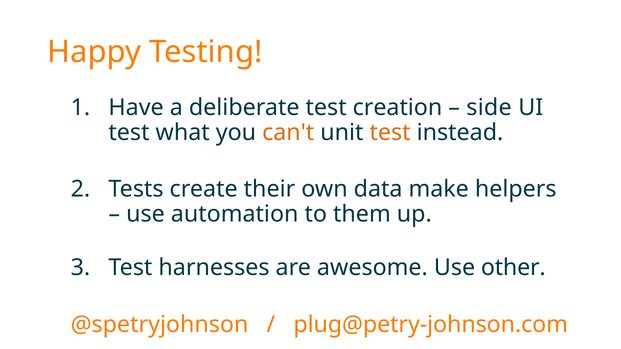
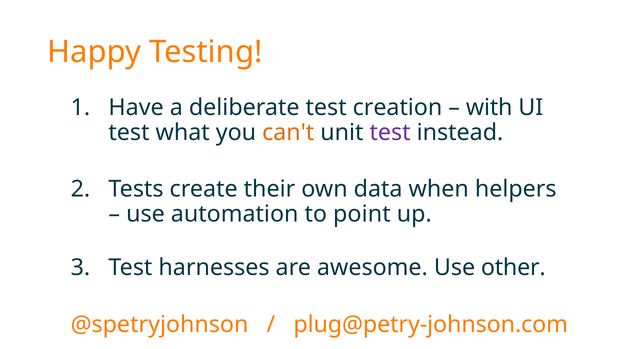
side: side -> with
test at (390, 133) colour: orange -> purple
make: make -> when
them: them -> point
